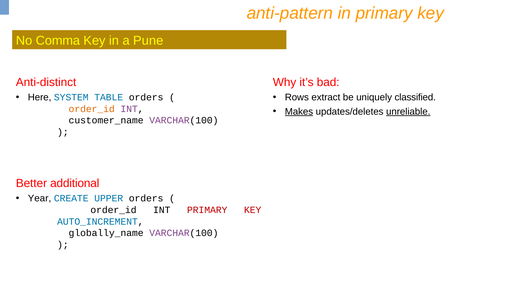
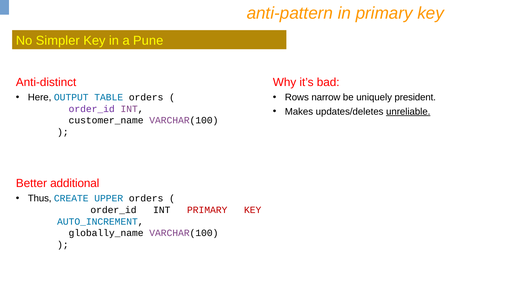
Comma: Comma -> Simpler
SYSTEM: SYSTEM -> OUTPUT
extract: extract -> narrow
classified: classified -> president
order_id at (92, 109) colour: orange -> purple
Makes underline: present -> none
Year: Year -> Thus
